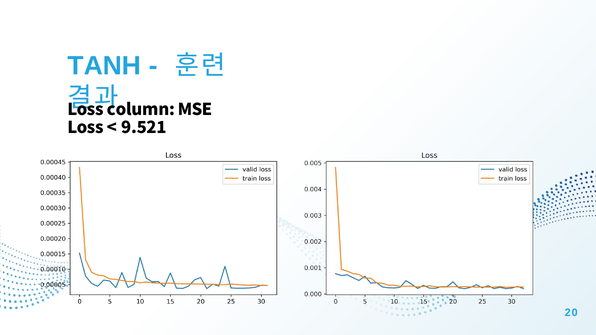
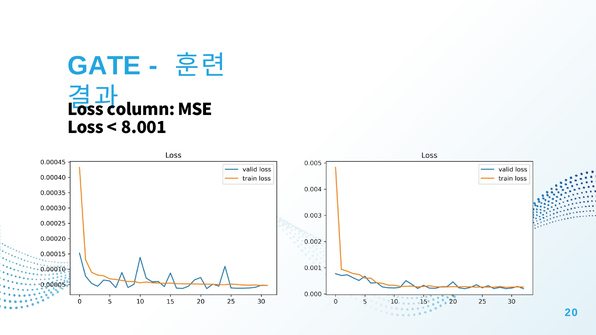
TANH: TANH -> GATE
9.521: 9.521 -> 8.001
